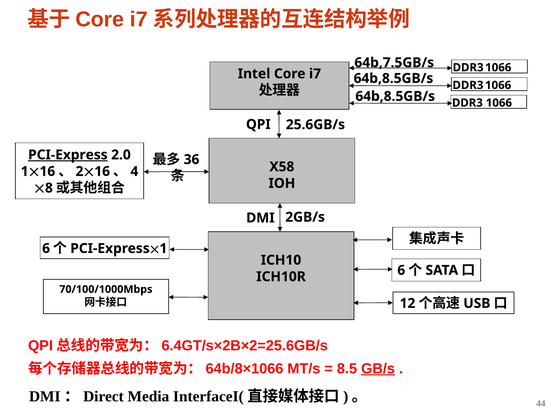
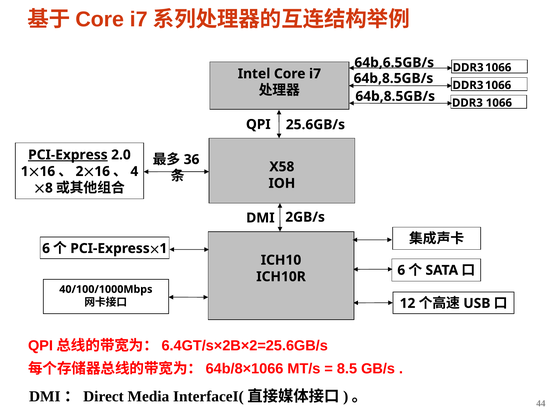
64b,7.5GB/s: 64b,7.5GB/s -> 64b,6.5GB/s
70/100/1000Mbps: 70/100/1000Mbps -> 40/100/1000Mbps
GB/s underline: present -> none
